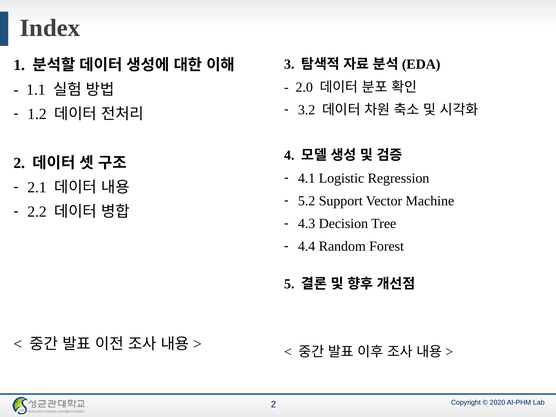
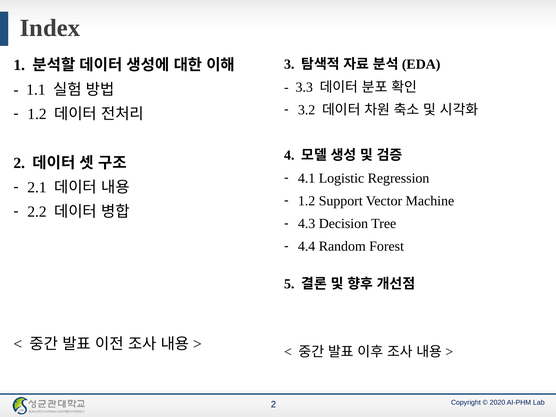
2.0: 2.0 -> 3.3
5.2 at (307, 201): 5.2 -> 1.2
